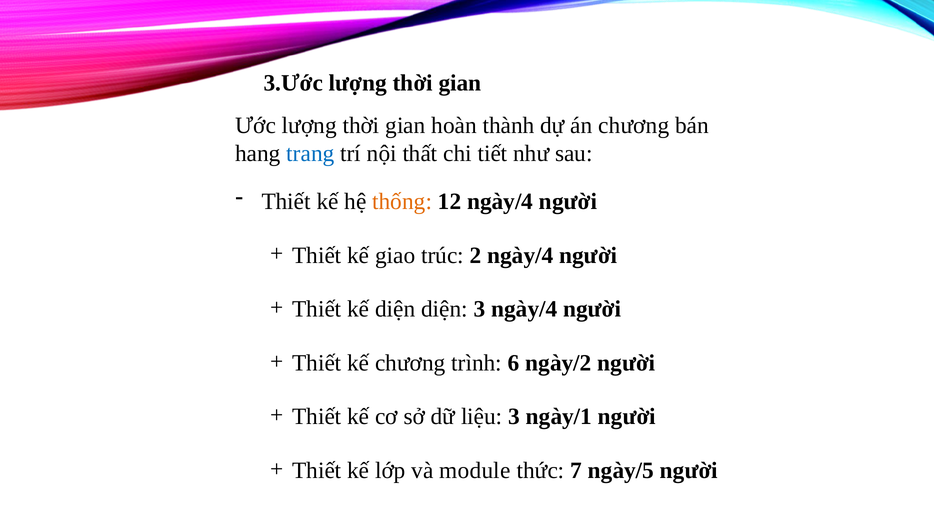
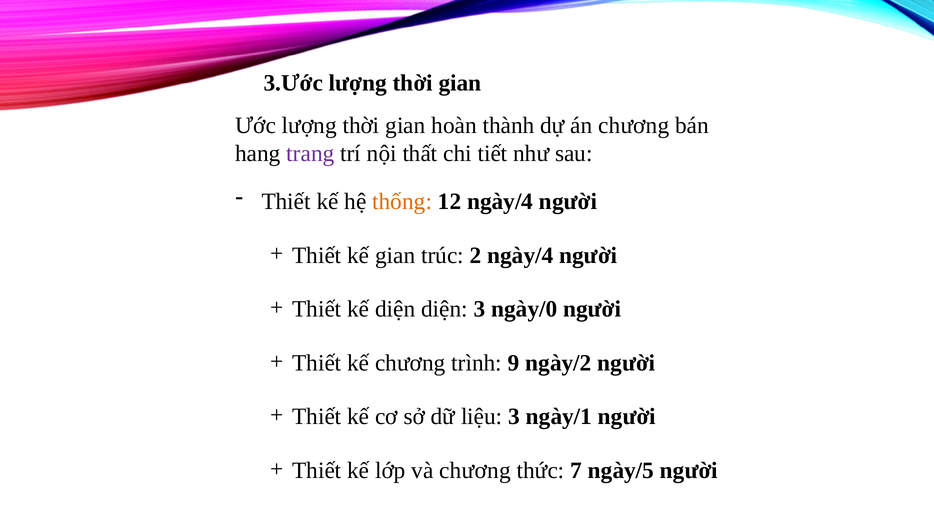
trang colour: blue -> purple
kế giao: giao -> gian
3 ngày/4: ngày/4 -> ngày/0
6: 6 -> 9
và module: module -> chương
